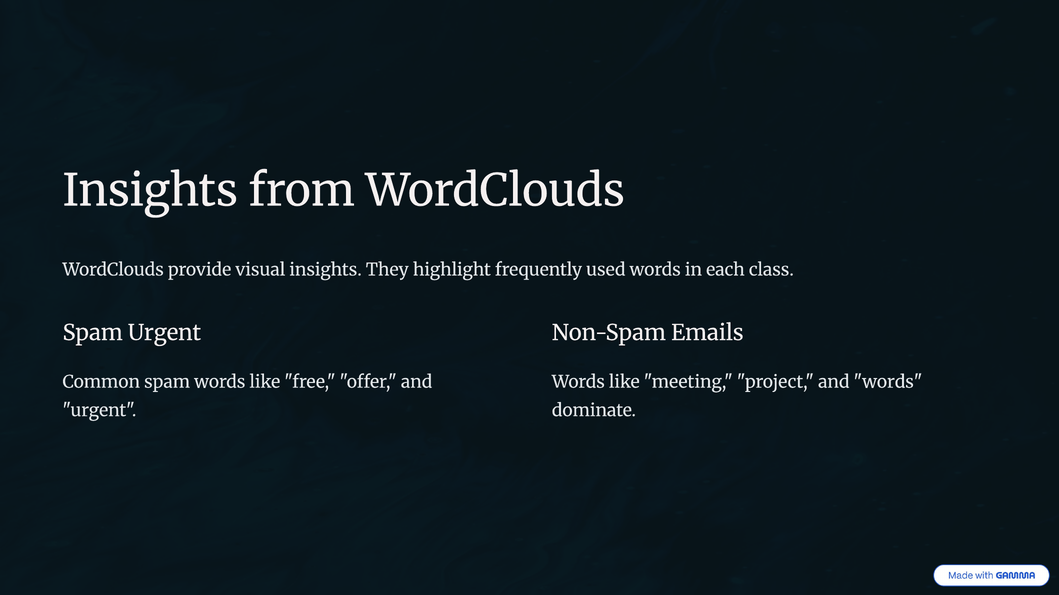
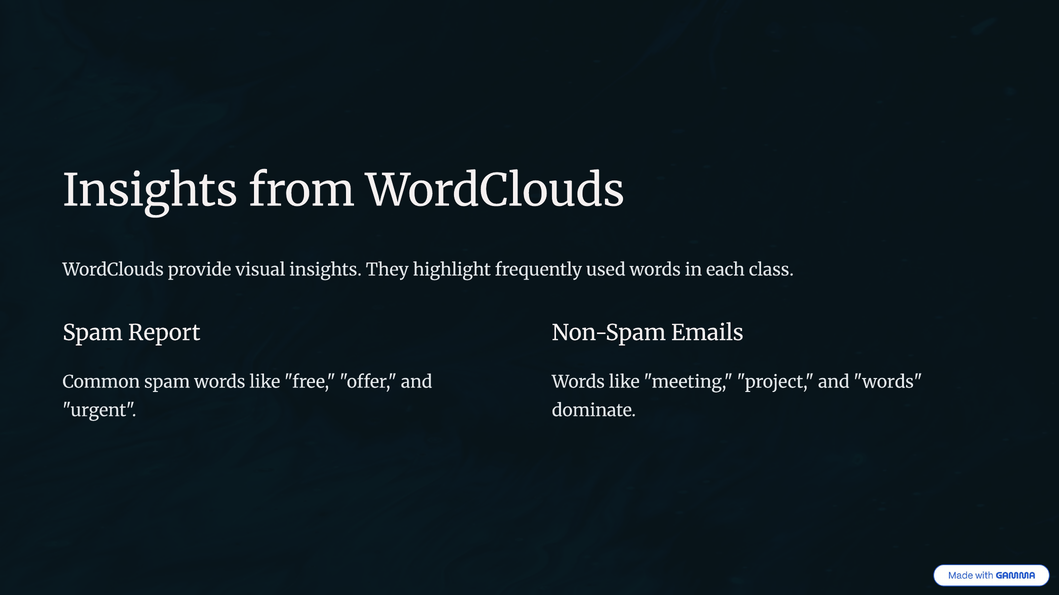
Spam Urgent: Urgent -> Report
